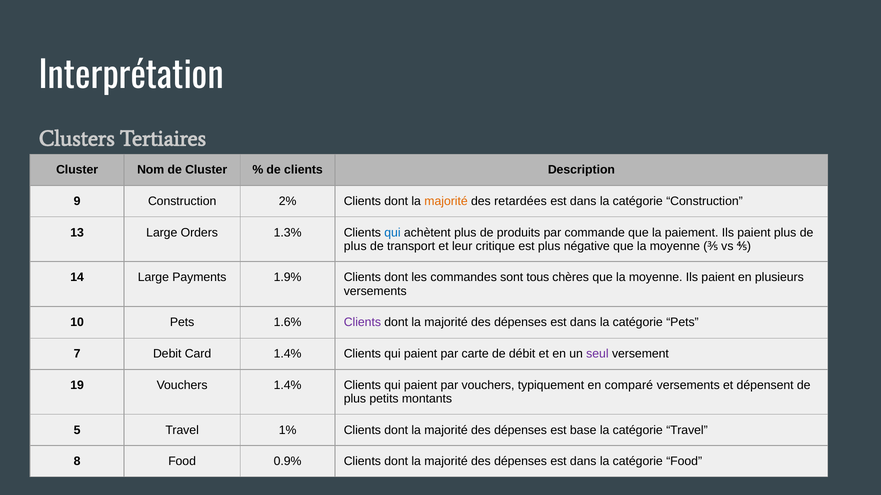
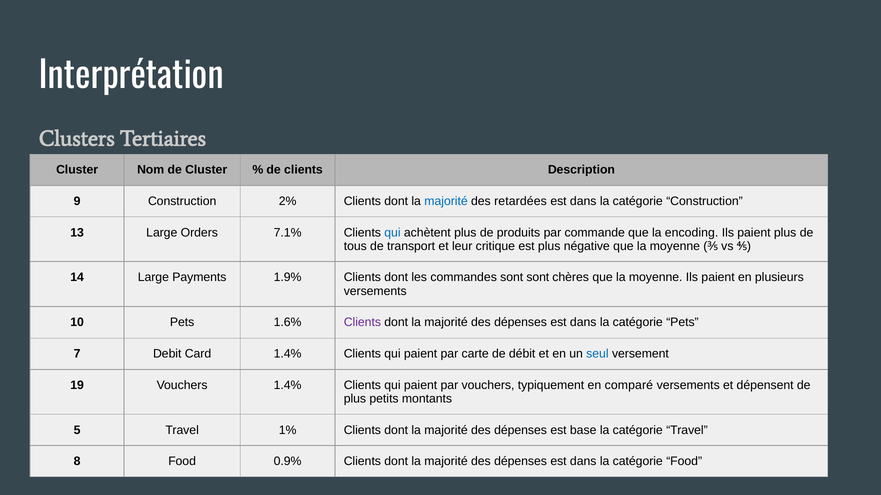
majorité at (446, 202) colour: orange -> blue
1.3%: 1.3% -> 7.1%
paiement: paiement -> encoding
plus at (355, 246): plus -> tous
sont tous: tous -> sont
seul colour: purple -> blue
